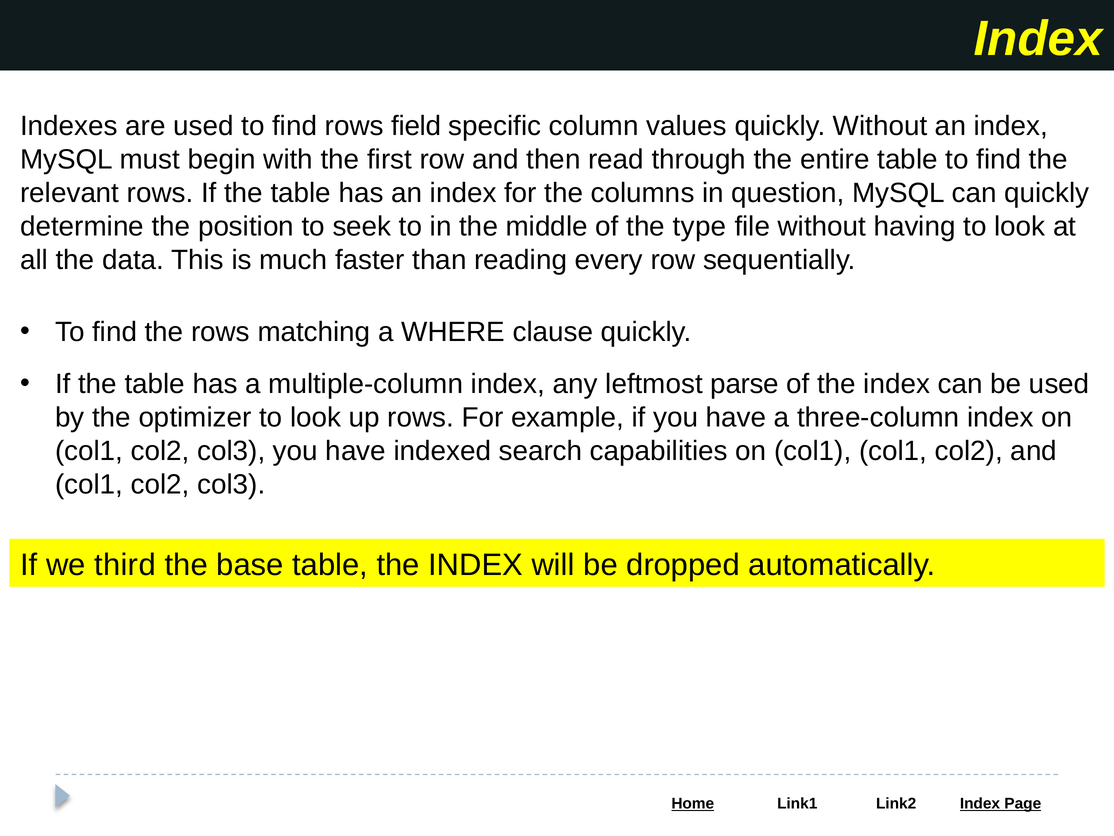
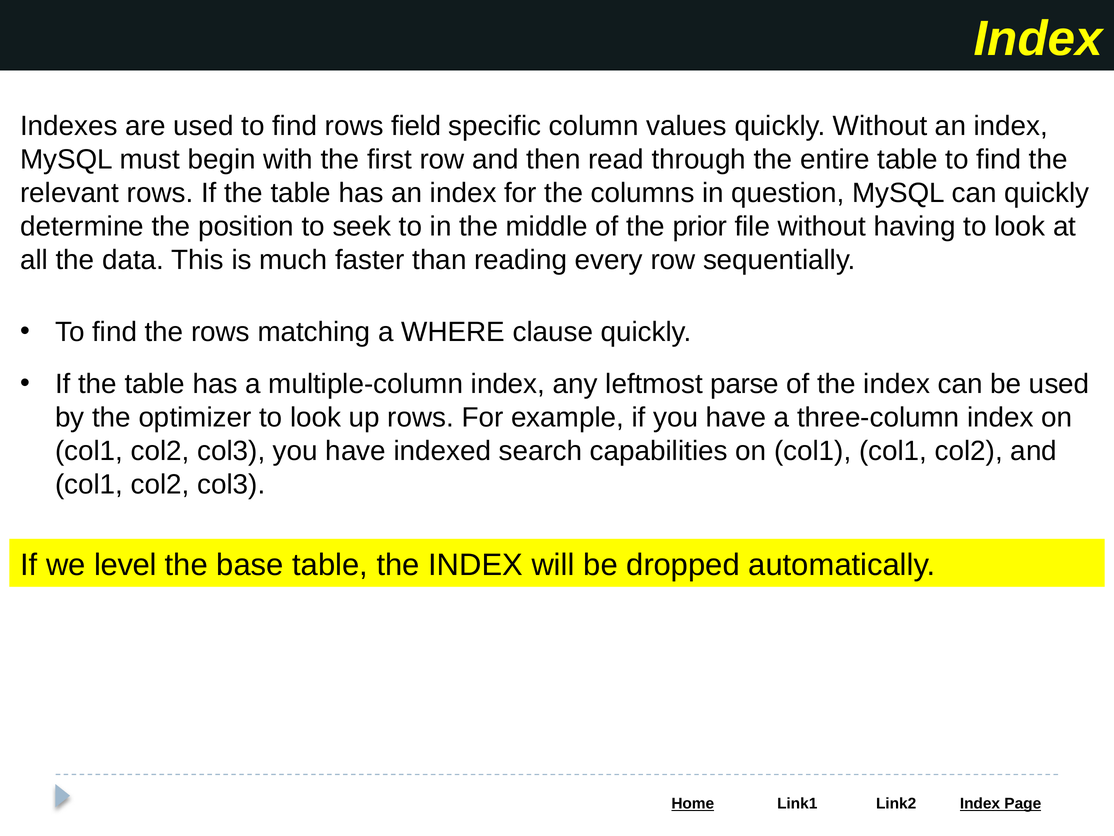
type: type -> prior
third: third -> level
